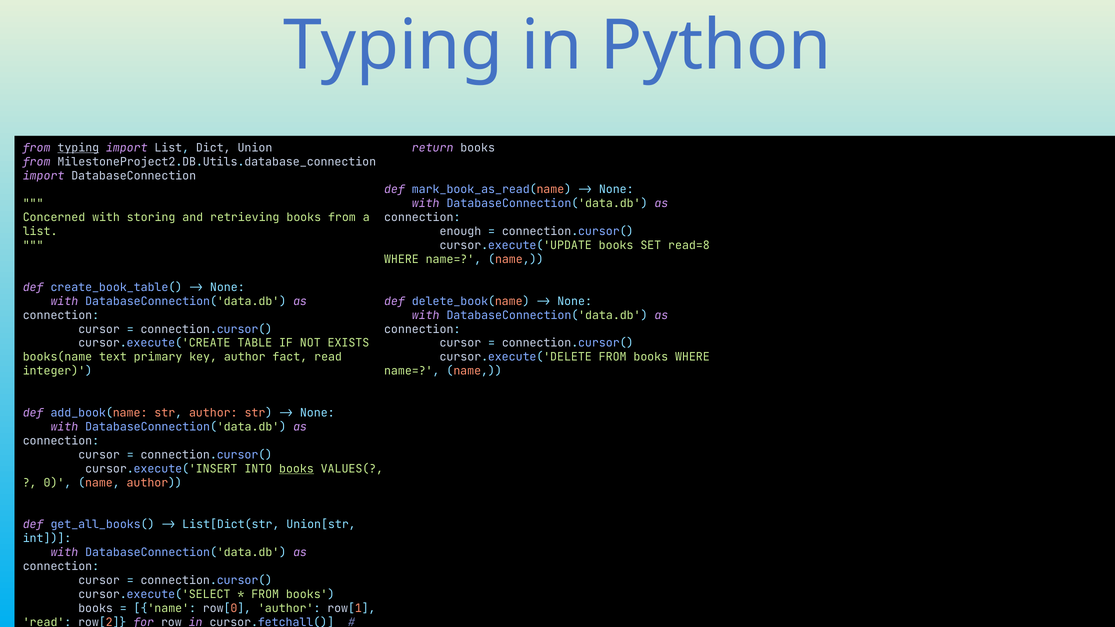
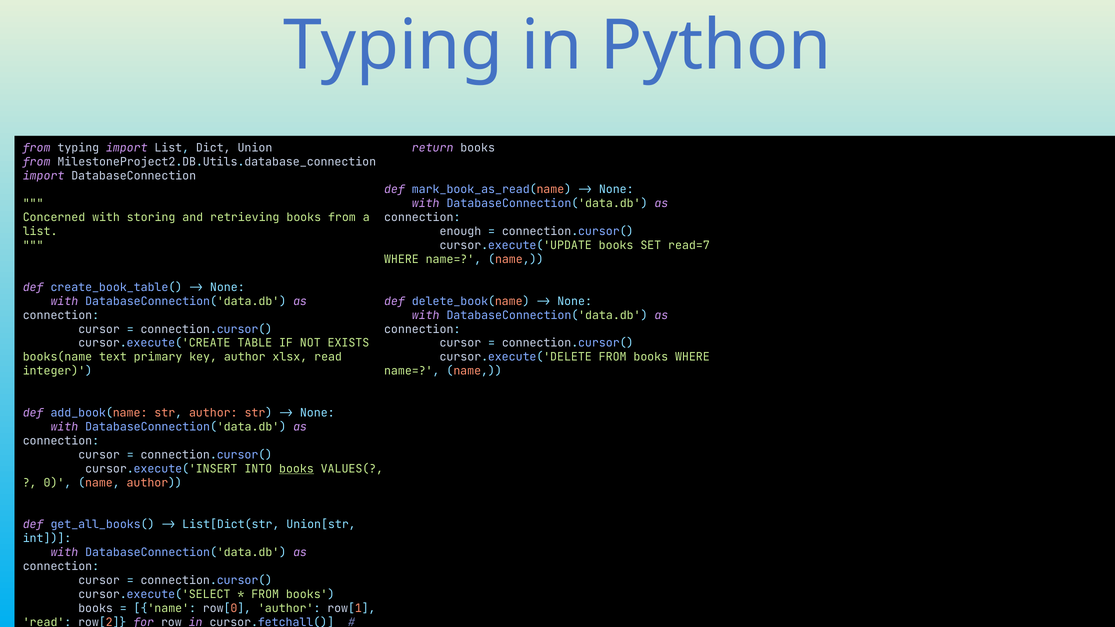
typing at (78, 148) underline: present -> none
read=8: read=8 -> read=7
fact: fact -> xlsx
